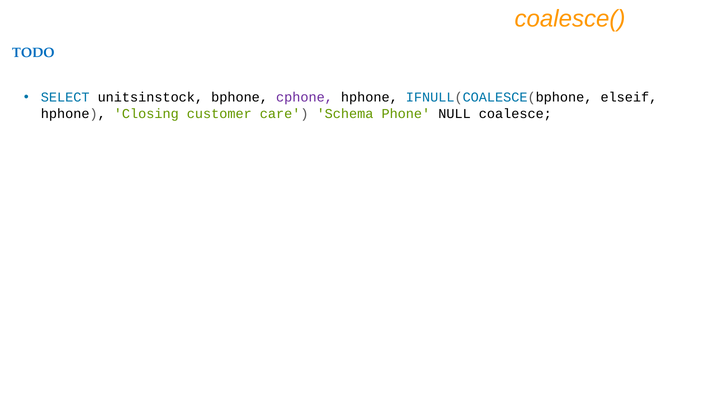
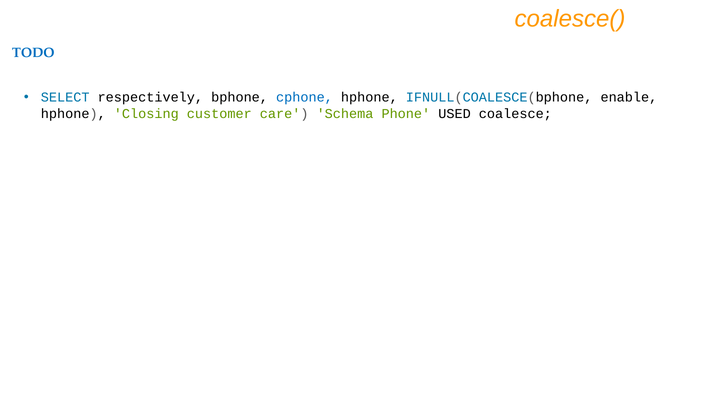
unitsinstock: unitsinstock -> respectively
cphone colour: purple -> blue
elseif: elseif -> enable
NULL: NULL -> USED
